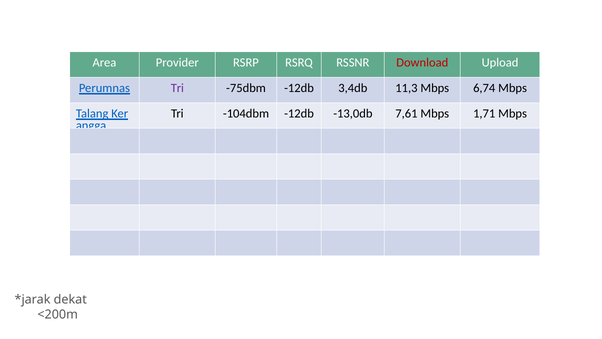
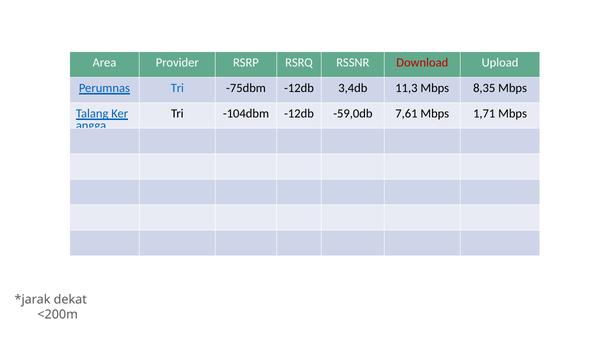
Tri at (177, 88) colour: purple -> blue
6,74: 6,74 -> 8,35
-13,0db: -13,0db -> -59,0db
